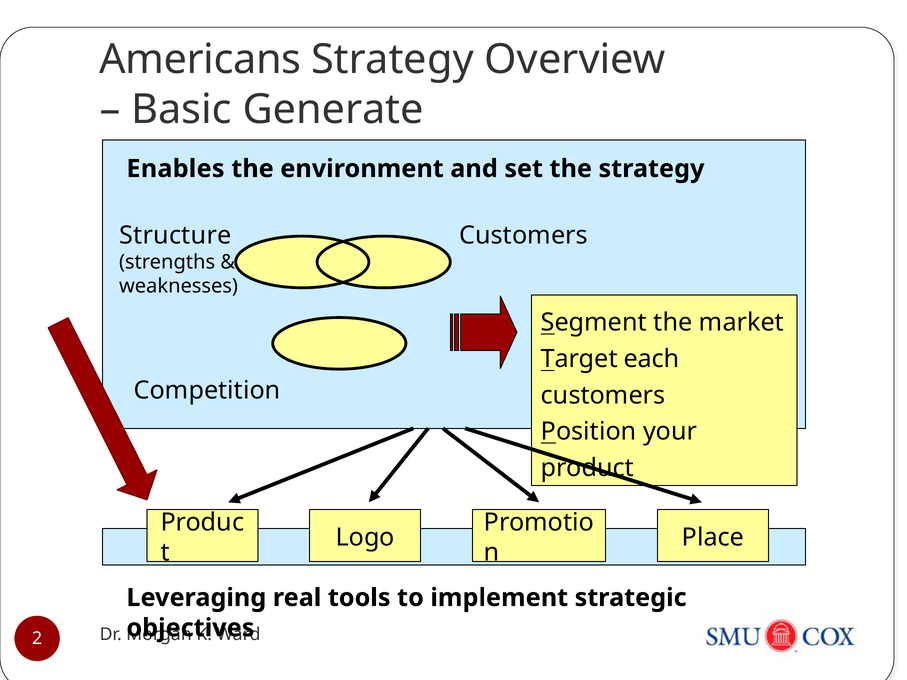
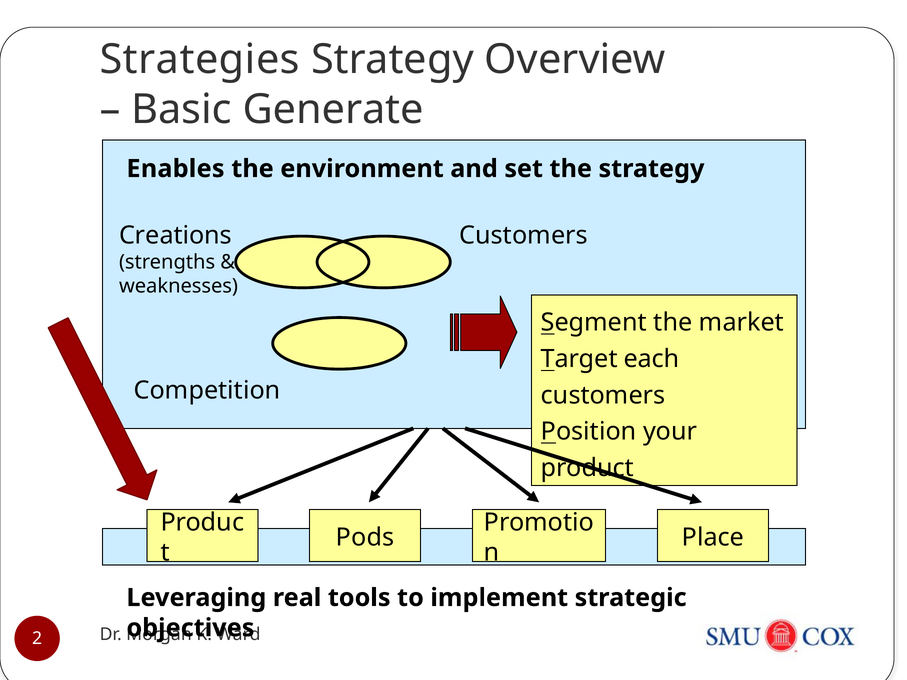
Americans: Americans -> Strategies
Structure: Structure -> Creations
Logo: Logo -> Pods
